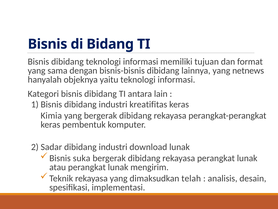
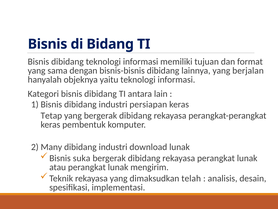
netnews: netnews -> berjalan
kreatifitas: kreatifitas -> persiapan
Kimia: Kimia -> Tetap
Sadar: Sadar -> Many
